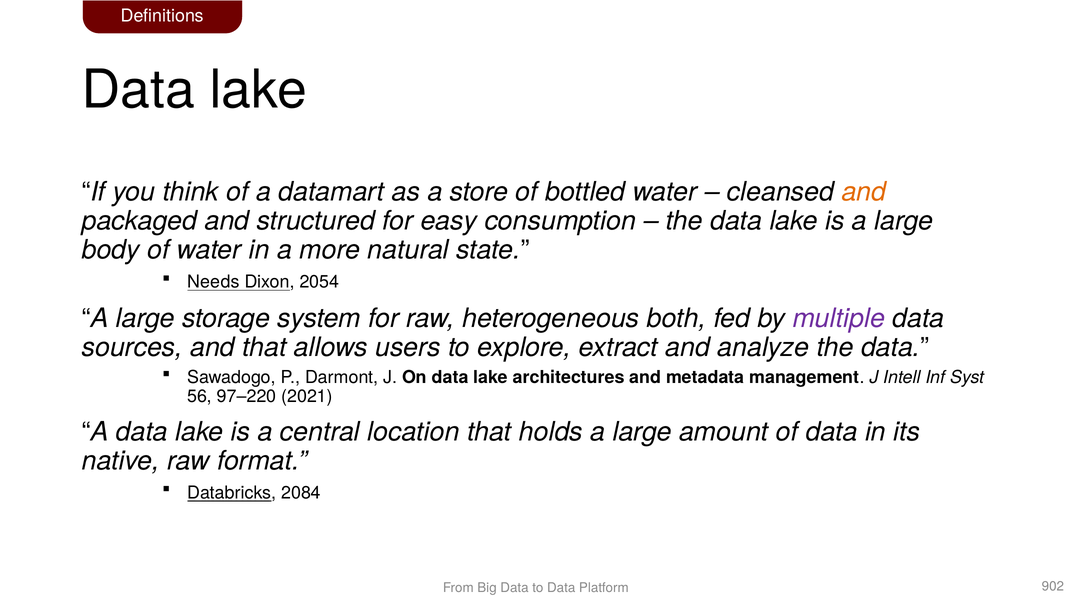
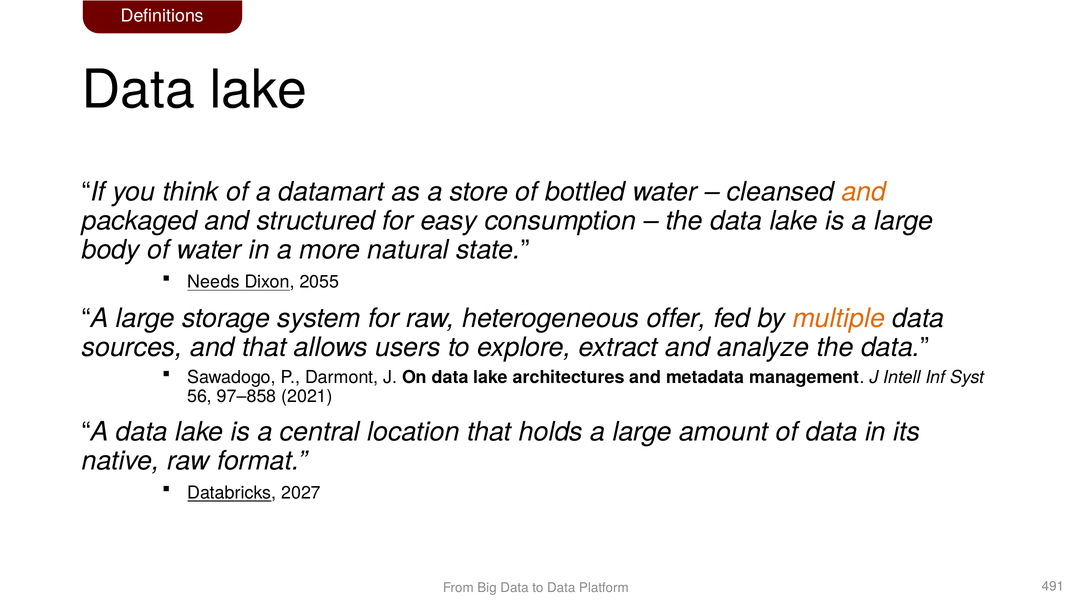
2054: 2054 -> 2055
both: both -> offer
multiple colour: purple -> orange
97–220: 97–220 -> 97–858
2084: 2084 -> 2027
902: 902 -> 491
